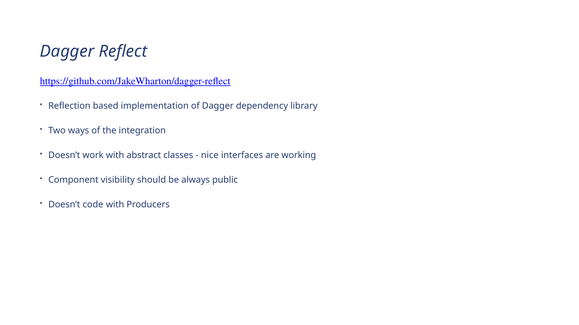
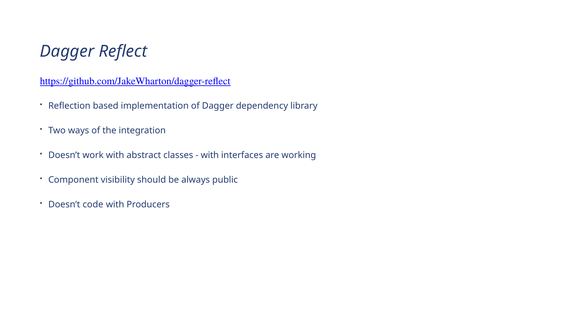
nice at (210, 156): nice -> with
